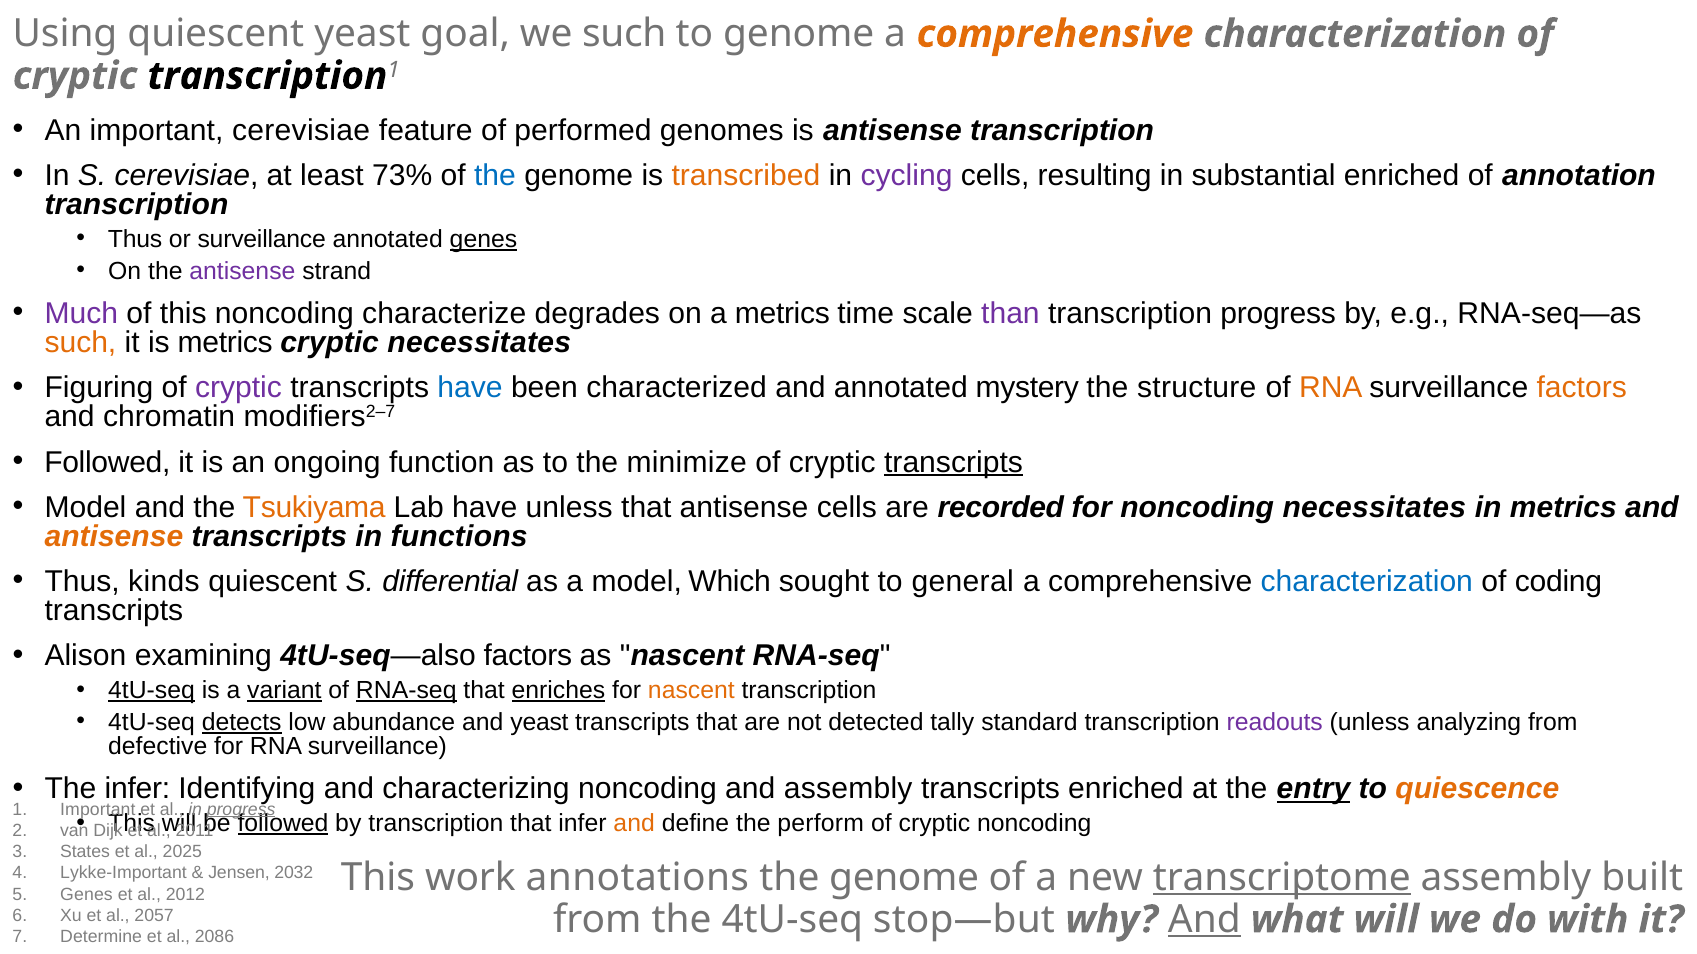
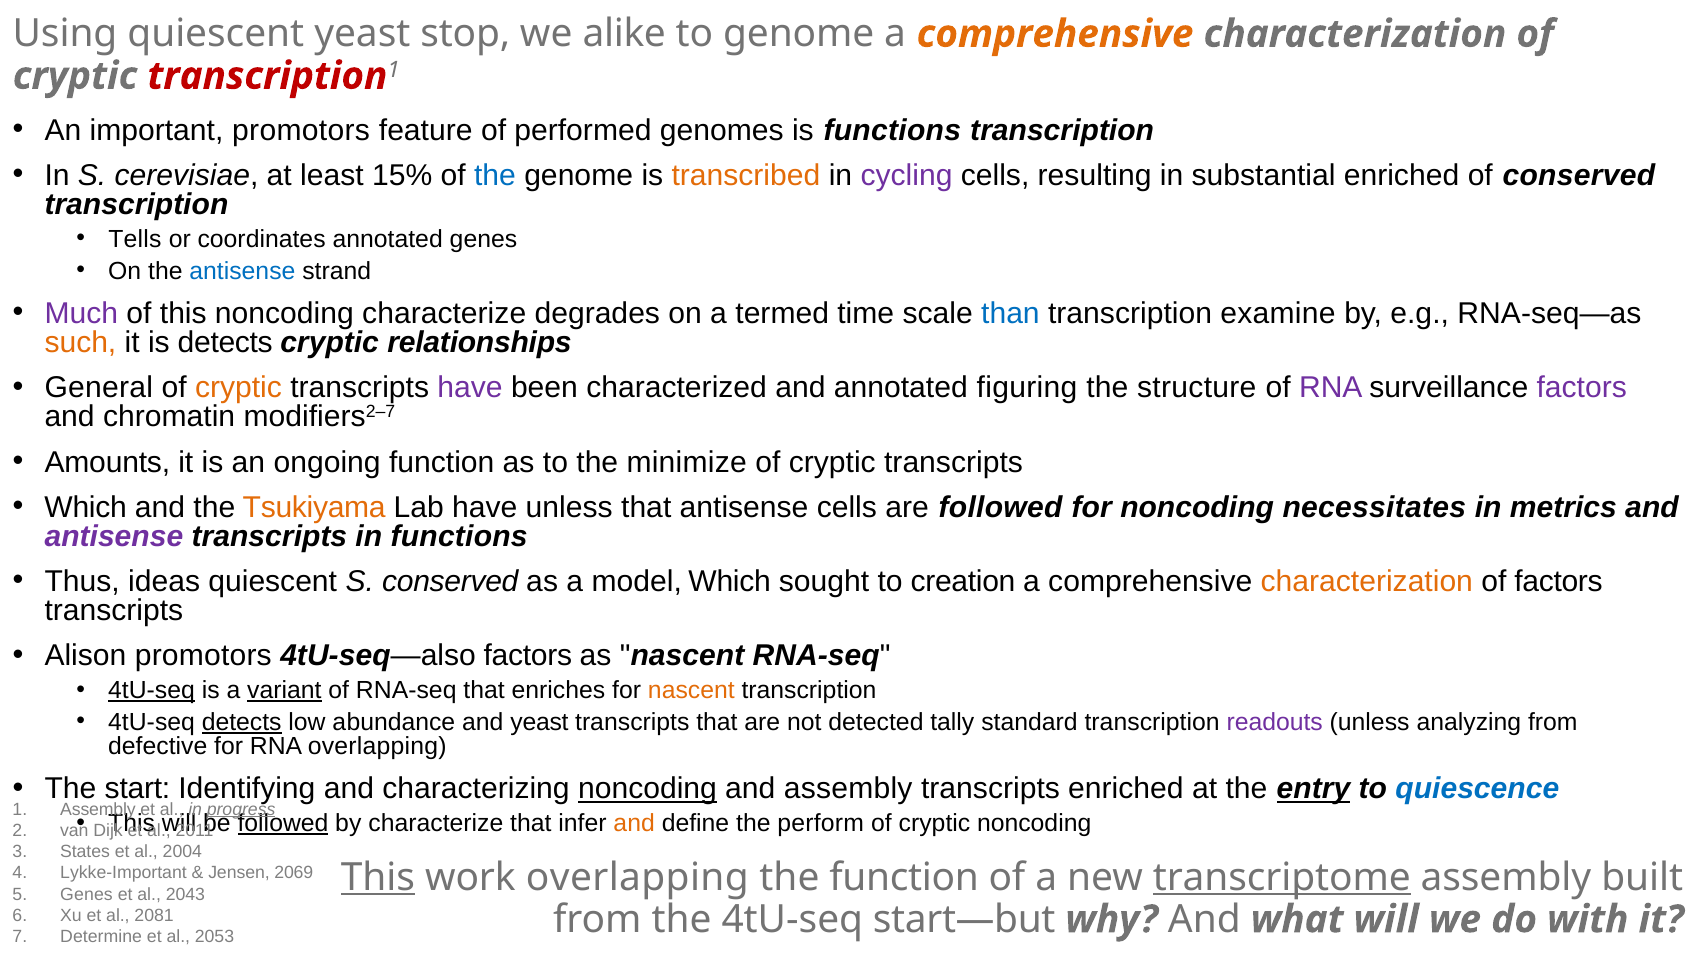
goal: goal -> stop
we such: such -> alike
transcription at (267, 76) colour: black -> red
important cerevisiae: cerevisiae -> promotors
is antisense: antisense -> functions
73%: 73% -> 15%
of annotation: annotation -> conserved
Thus at (135, 239): Thus -> Tells
or surveillance: surveillance -> coordinates
genes at (483, 239) underline: present -> none
antisense at (242, 271) colour: purple -> blue
a metrics: metrics -> termed
than colour: purple -> blue
transcription progress: progress -> examine
is metrics: metrics -> detects
cryptic necessitates: necessitates -> relationships
Figuring: Figuring -> General
cryptic at (238, 388) colour: purple -> orange
have at (470, 388) colour: blue -> purple
mystery: mystery -> figuring
RNA at (1331, 388) colour: orange -> purple
factors at (1582, 388) colour: orange -> purple
Followed at (107, 462): Followed -> Amounts
transcripts at (954, 462) underline: present -> none
Model at (85, 507): Model -> Which
are recorded: recorded -> followed
antisense at (114, 537) colour: orange -> purple
kinds: kinds -> ideas
S differential: differential -> conserved
general: general -> creation
characterization at (1367, 582) colour: blue -> orange
of coding: coding -> factors
Alison examining: examining -> promotors
RNA-seq at (406, 691) underline: present -> none
enriches underline: present -> none
for RNA surveillance: surveillance -> overlapping
The infer: infer -> start
noncoding at (648, 789) underline: none -> present
quiescence colour: orange -> blue
Important at (98, 810): Important -> Assembly
by transcription: transcription -> characterize
2025: 2025 -> 2004
2032: 2032 -> 2069
This at (378, 878) underline: none -> present
work annotations: annotations -> overlapping
genome at (904, 878): genome -> function
2012: 2012 -> 2043
2057: 2057 -> 2081
stop—but: stop—but -> start—but
And at (1204, 920) underline: present -> none
2086: 2086 -> 2053
